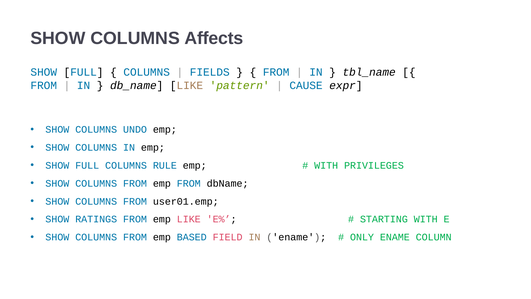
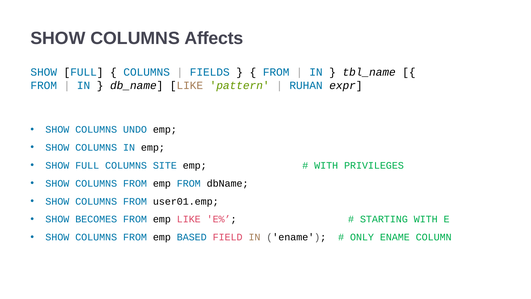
CAUSE: CAUSE -> RUHAN
RULE: RULE -> SITE
RATINGS: RATINGS -> BECOMES
